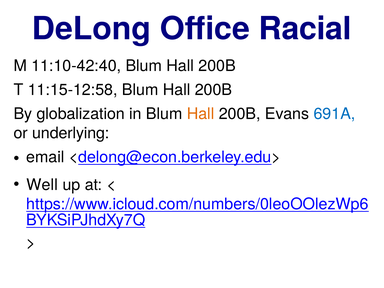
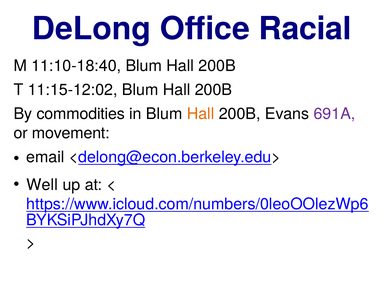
11:10-42:40: 11:10-42:40 -> 11:10-18:40
11:15-12:58: 11:15-12:58 -> 11:15-12:02
globalization: globalization -> commodities
691A colour: blue -> purple
underlying: underlying -> movement
